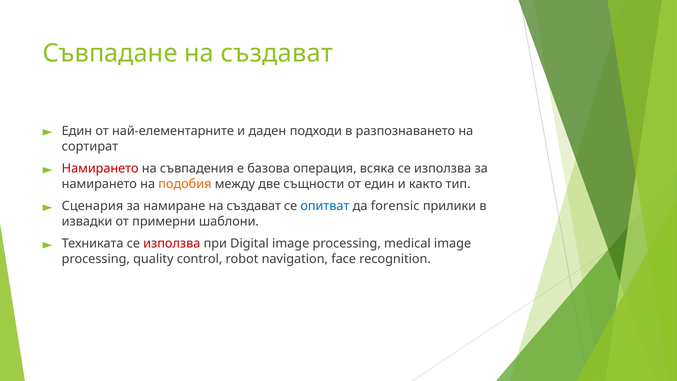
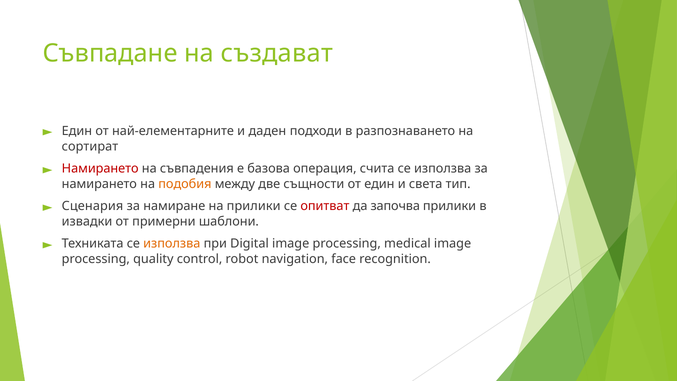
всяка: всяка -> счита
както: както -> света
намиране на създават: създават -> прилики
опитват colour: blue -> red
forensic: forensic -> започва
използва at (172, 244) colour: red -> orange
